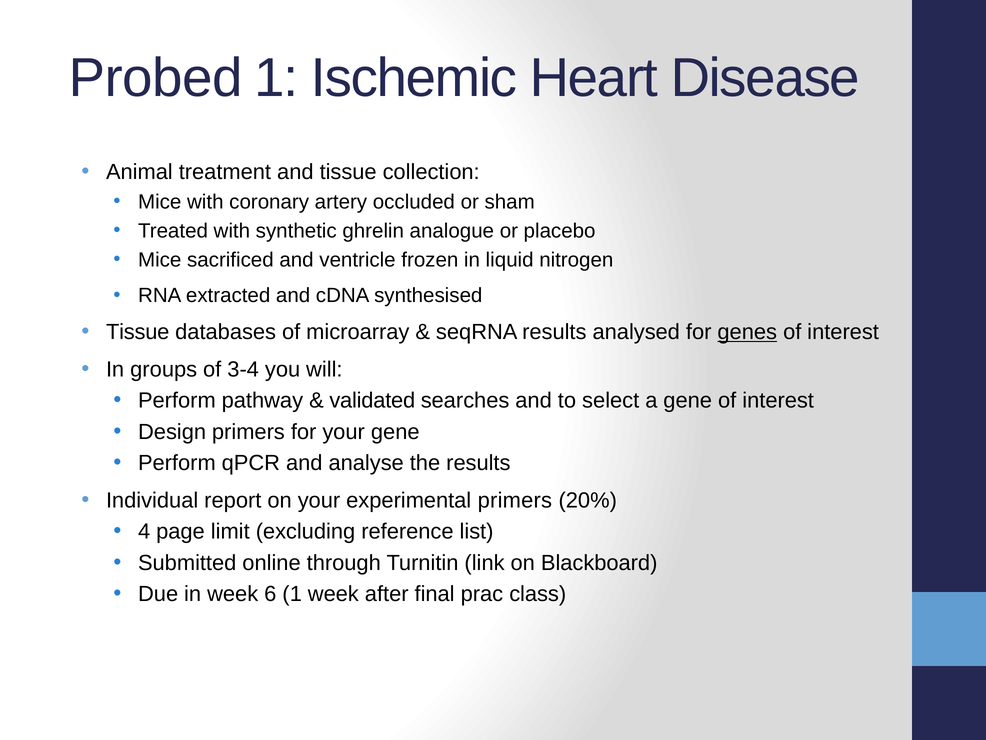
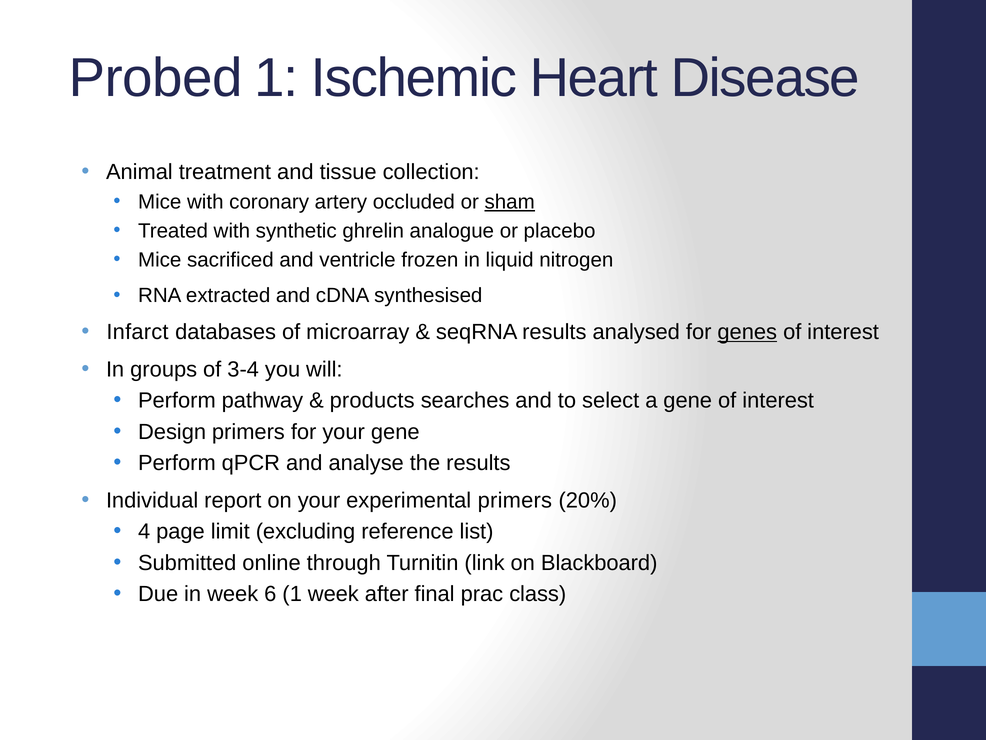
sham underline: none -> present
Tissue at (138, 332): Tissue -> Infarct
validated: validated -> products
